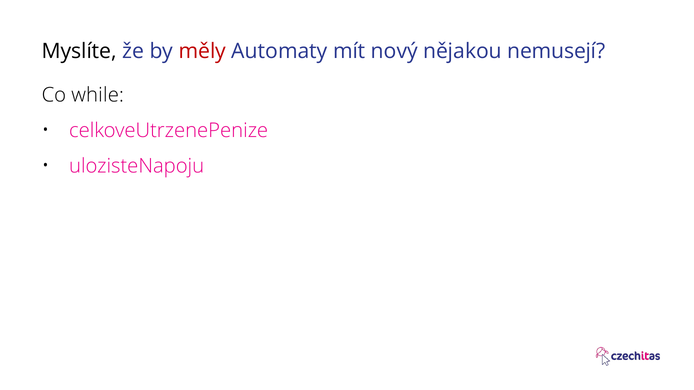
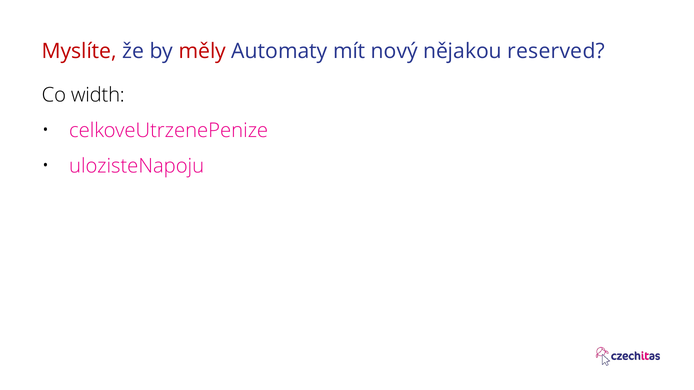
Myslíte colour: black -> red
nemusejí: nemusejí -> reserved
while: while -> width
